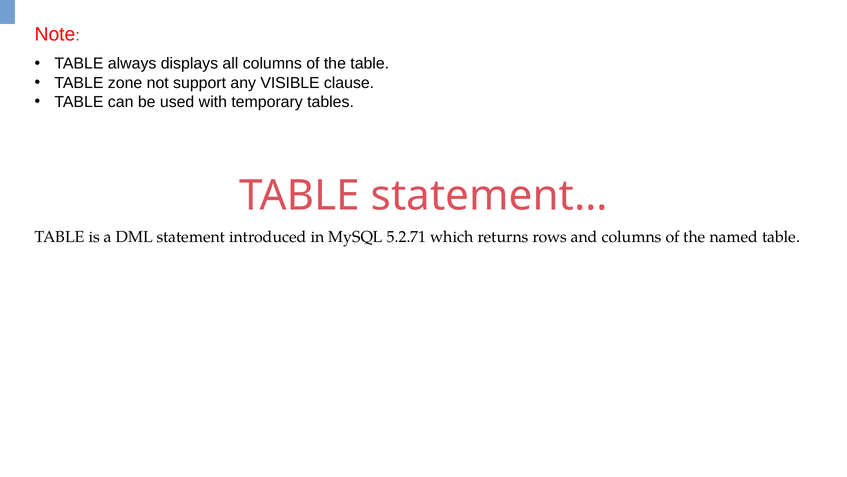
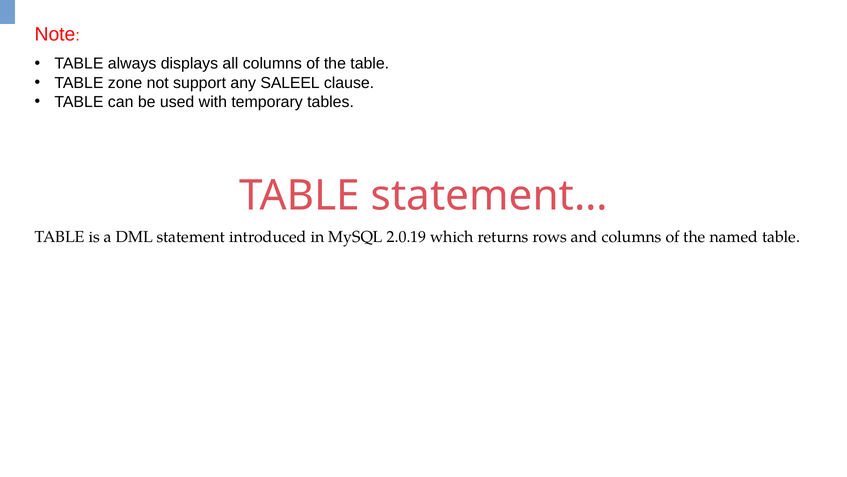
VISIBLE: VISIBLE -> SALEEL
5.2.71: 5.2.71 -> 2.0.19
